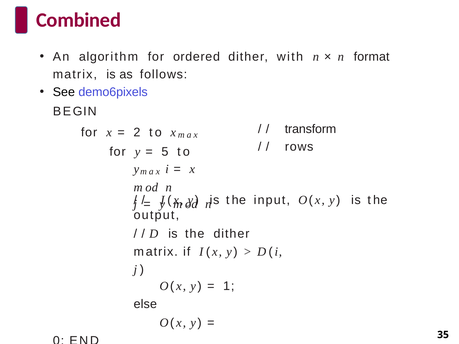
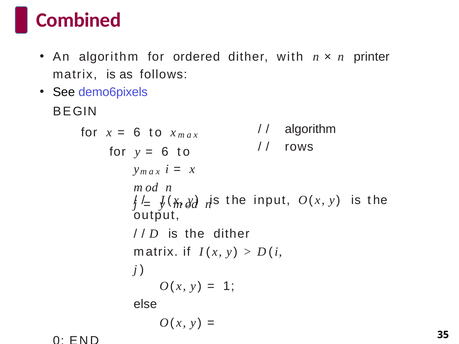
format: format -> printer
transform at (310, 129): transform -> algorithm
2 at (137, 132): 2 -> 6
5 at (165, 152): 5 -> 6
